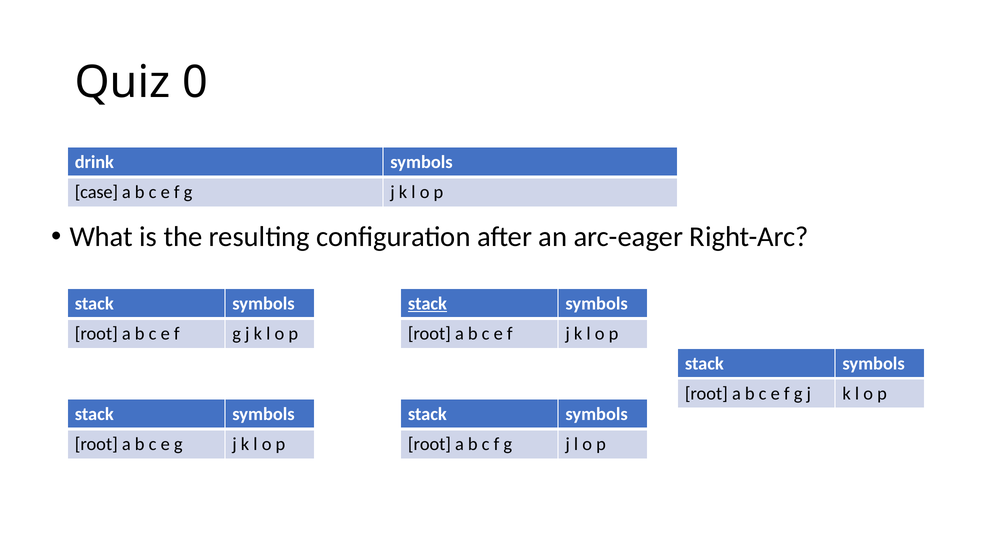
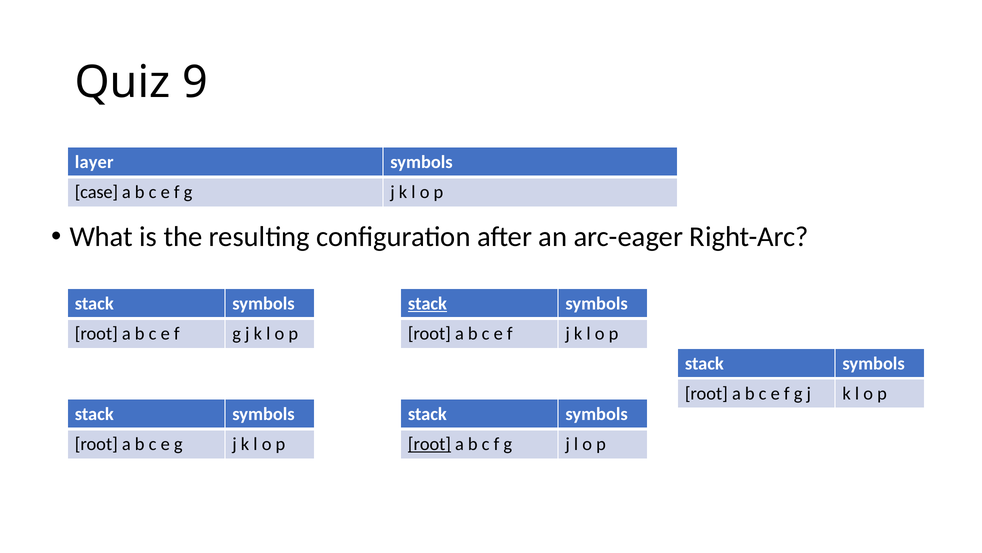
0: 0 -> 9
drink: drink -> layer
root at (429, 444) underline: none -> present
